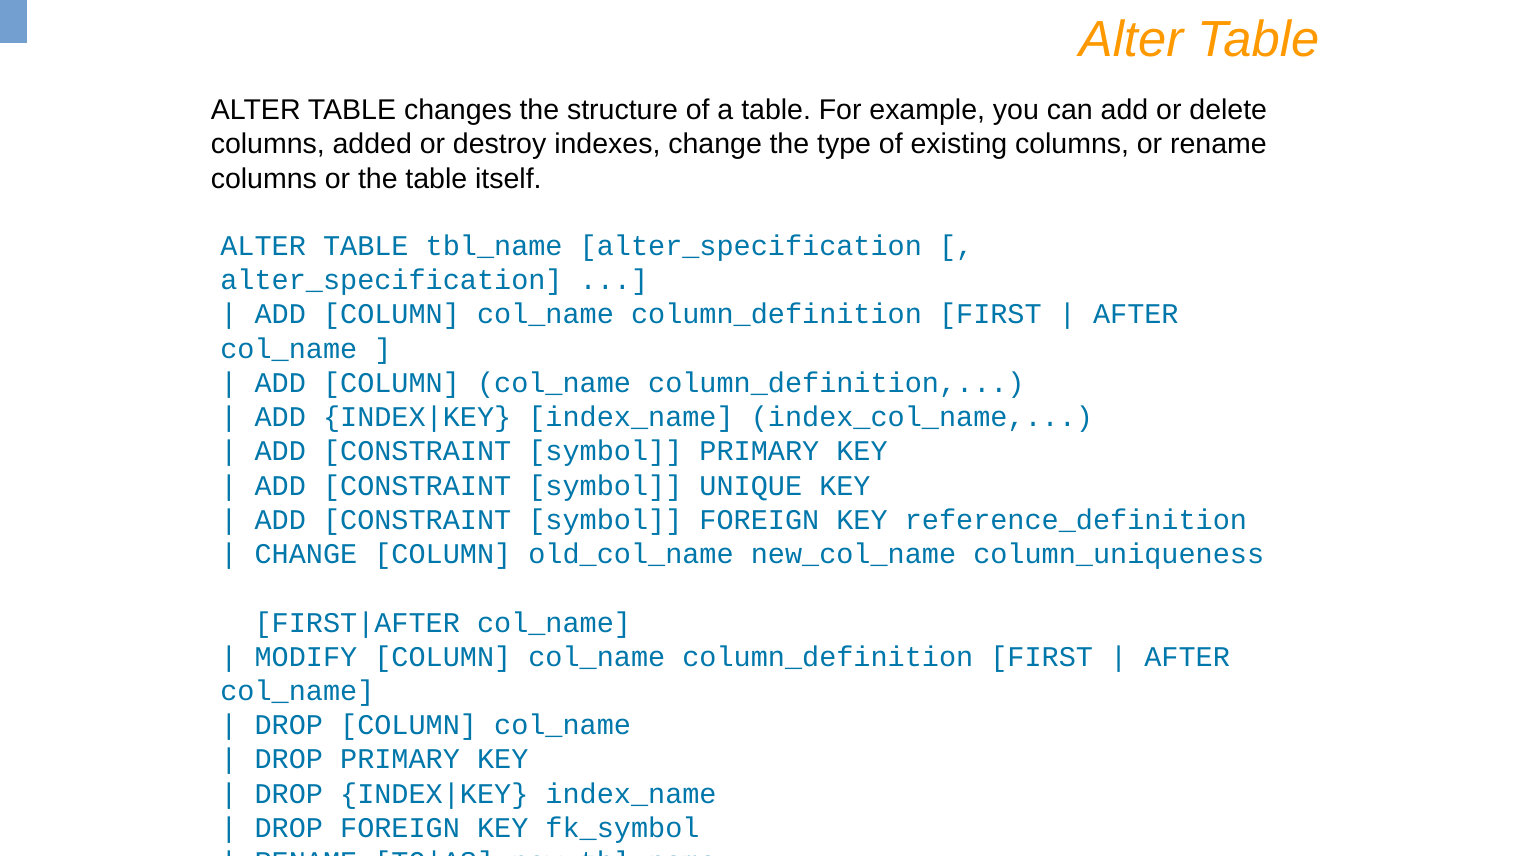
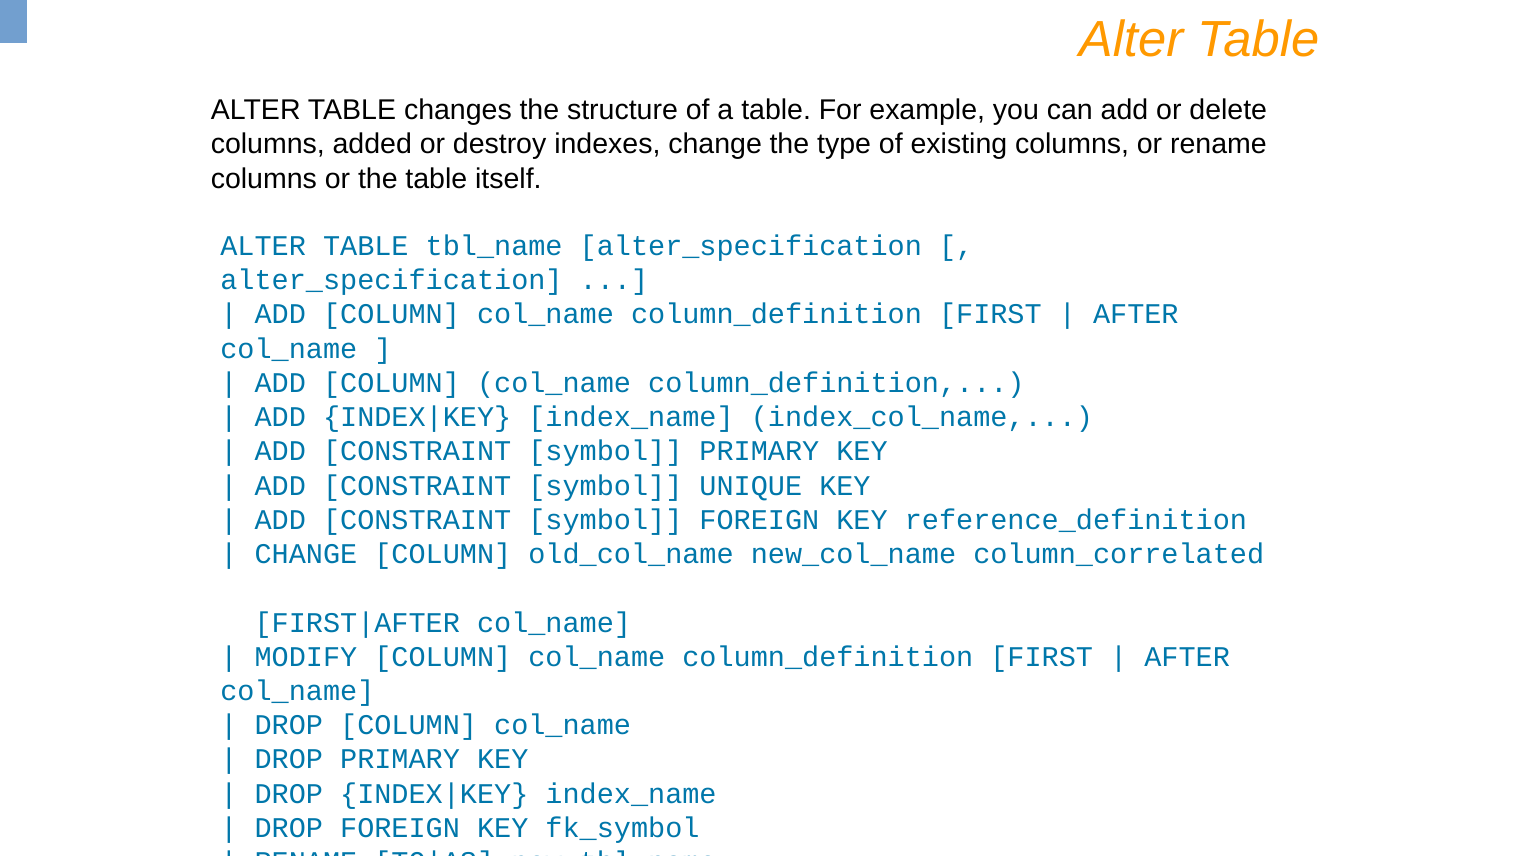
column_uniqueness: column_uniqueness -> column_correlated
